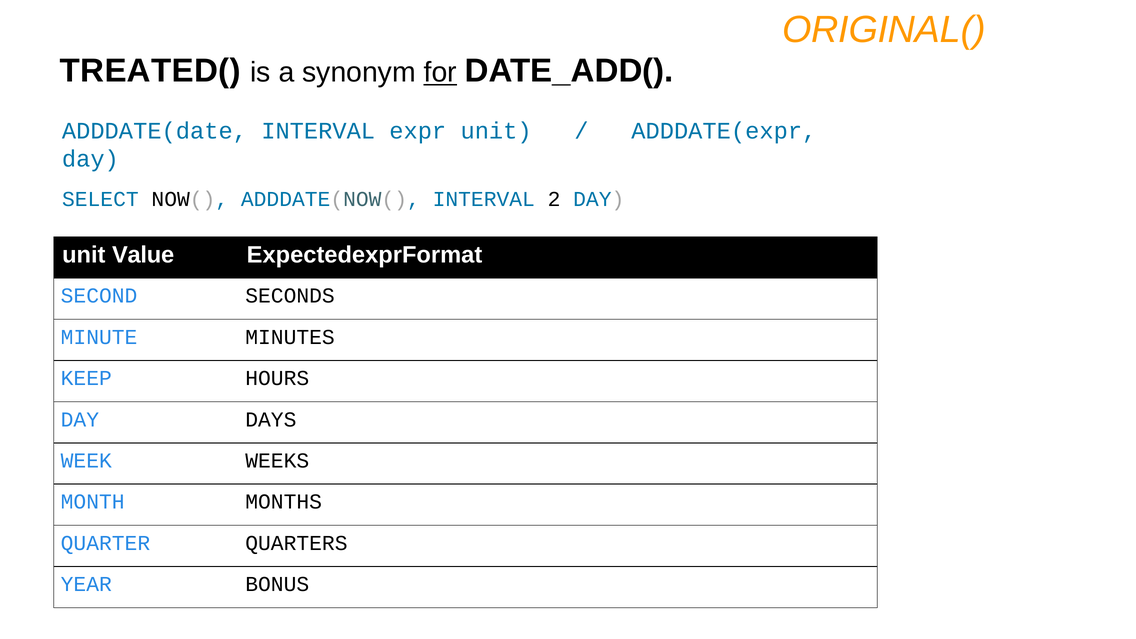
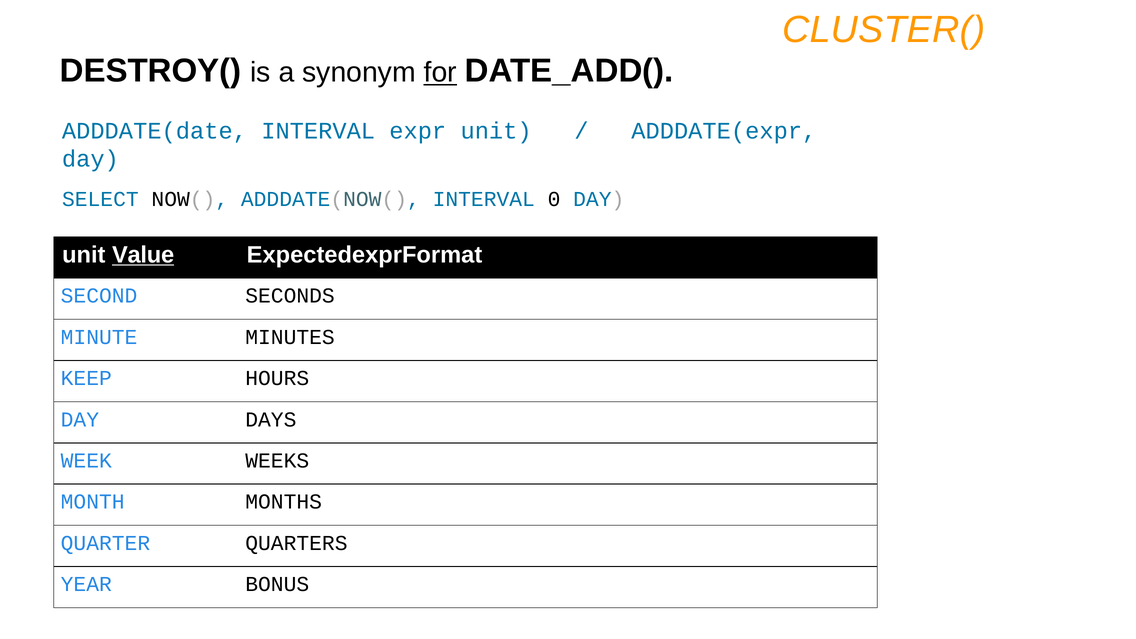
ORIGINAL(: ORIGINAL( -> CLUSTER(
TREATED(: TREATED( -> DESTROY(
2: 2 -> 0
Value underline: none -> present
